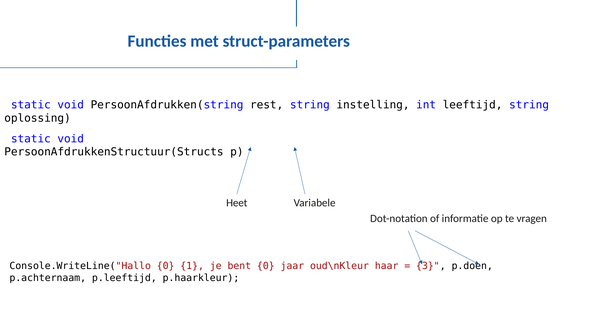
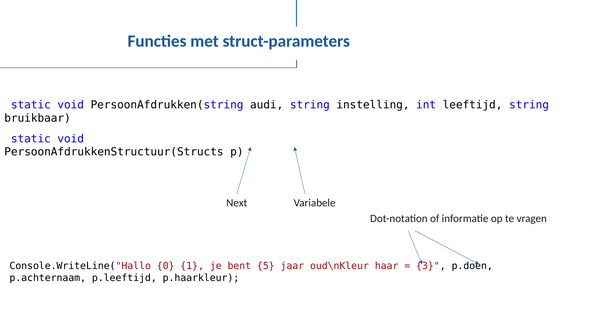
rest: rest -> audi
oplossing: oplossing -> bruikbaar
Heet: Heet -> Next
bent 0: 0 -> 5
